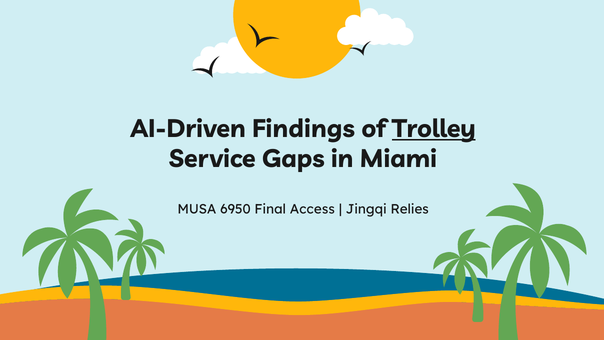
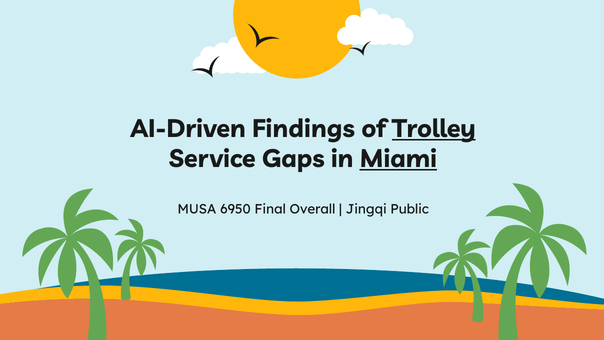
Miami underline: none -> present
Access: Access -> Overall
Relies: Relies -> Public
